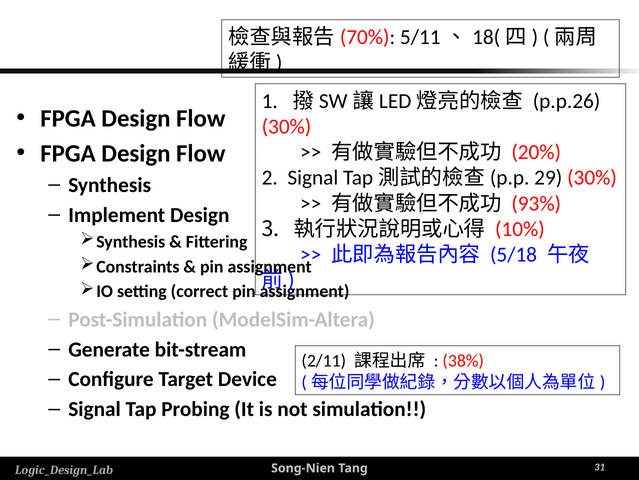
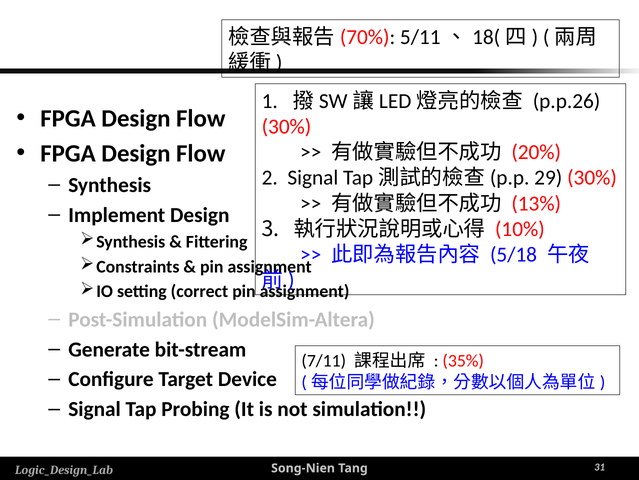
93%: 93% -> 13%
2/11: 2/11 -> 7/11
38%: 38% -> 35%
